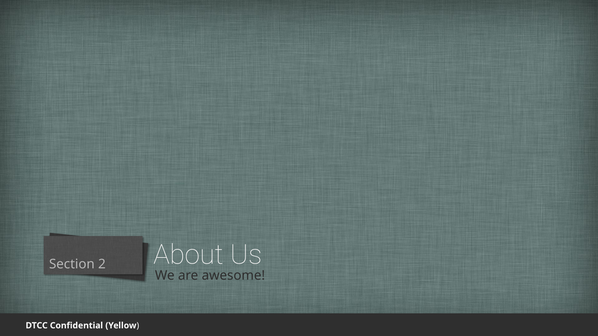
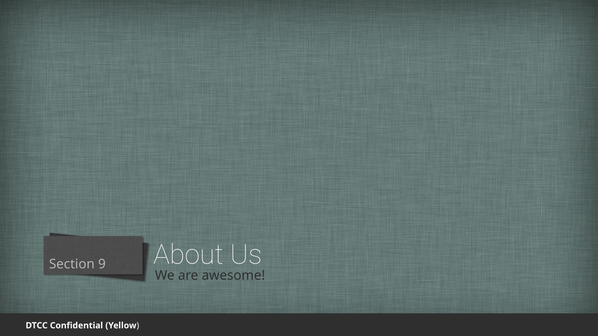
2: 2 -> 9
